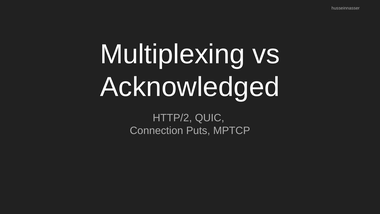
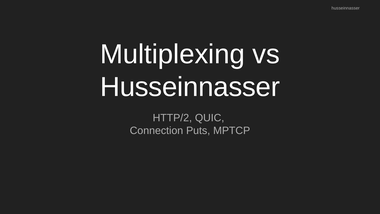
Acknowledged at (190, 87): Acknowledged -> Husseinnasser
